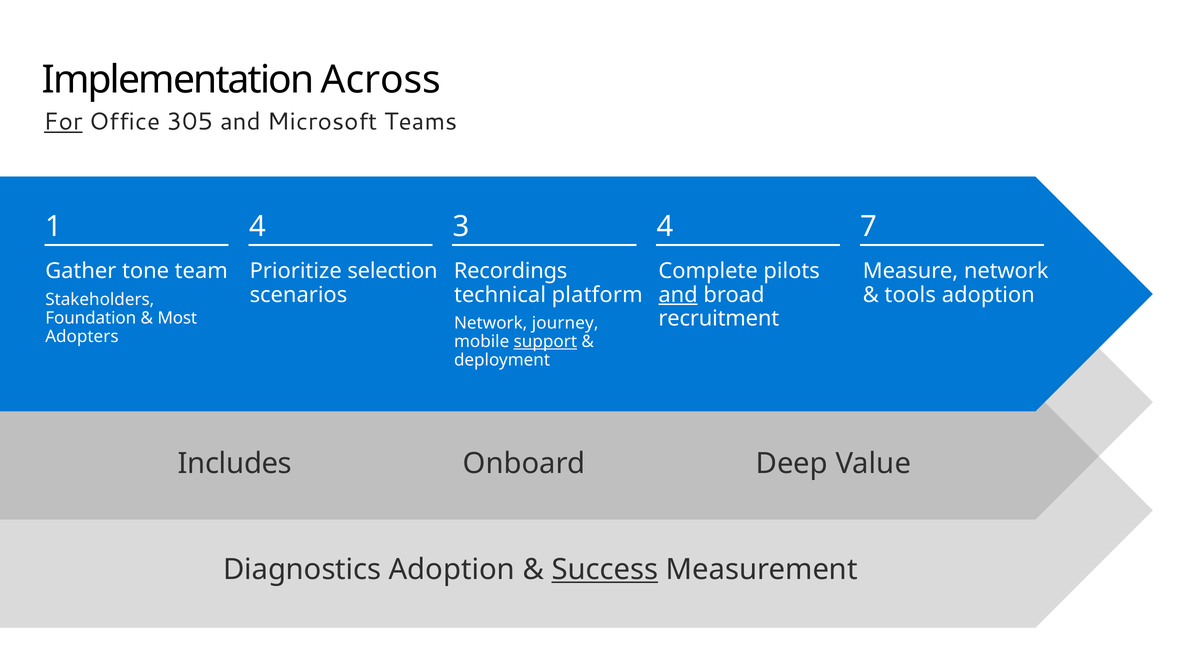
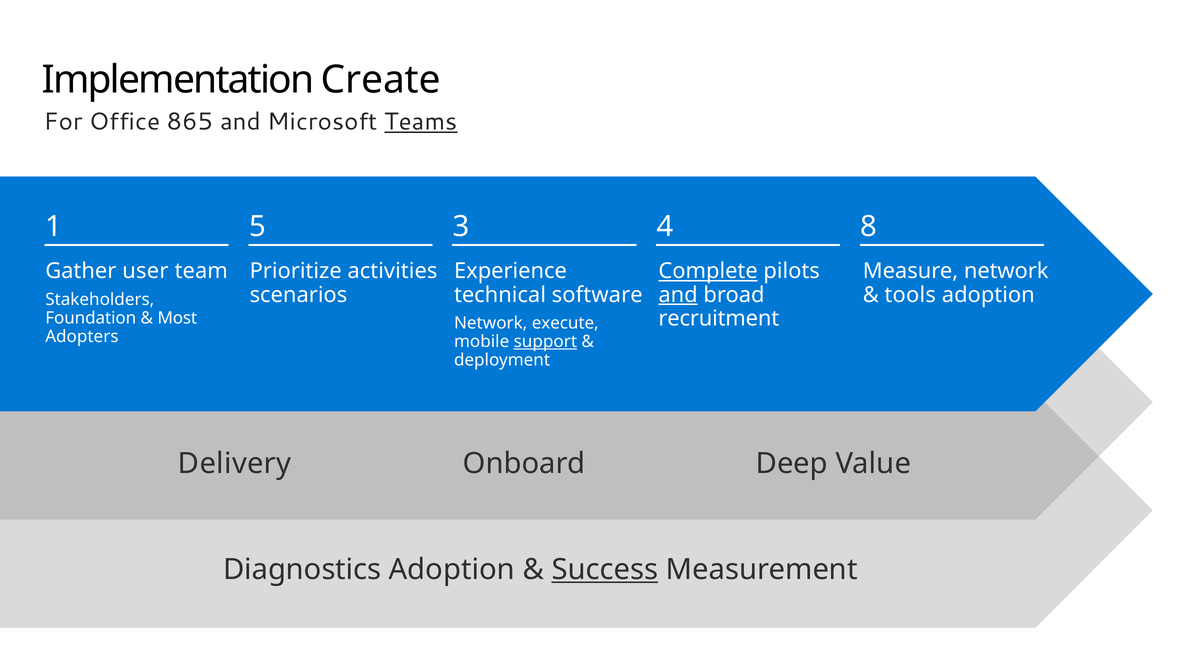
Across: Across -> Create
For underline: present -> none
305: 305 -> 865
Teams underline: none -> present
1 4: 4 -> 5
7: 7 -> 8
tone: tone -> user
selection: selection -> activities
Recordings: Recordings -> Experience
Complete underline: none -> present
platform: platform -> software
journey: journey -> execute
Includes: Includes -> Delivery
